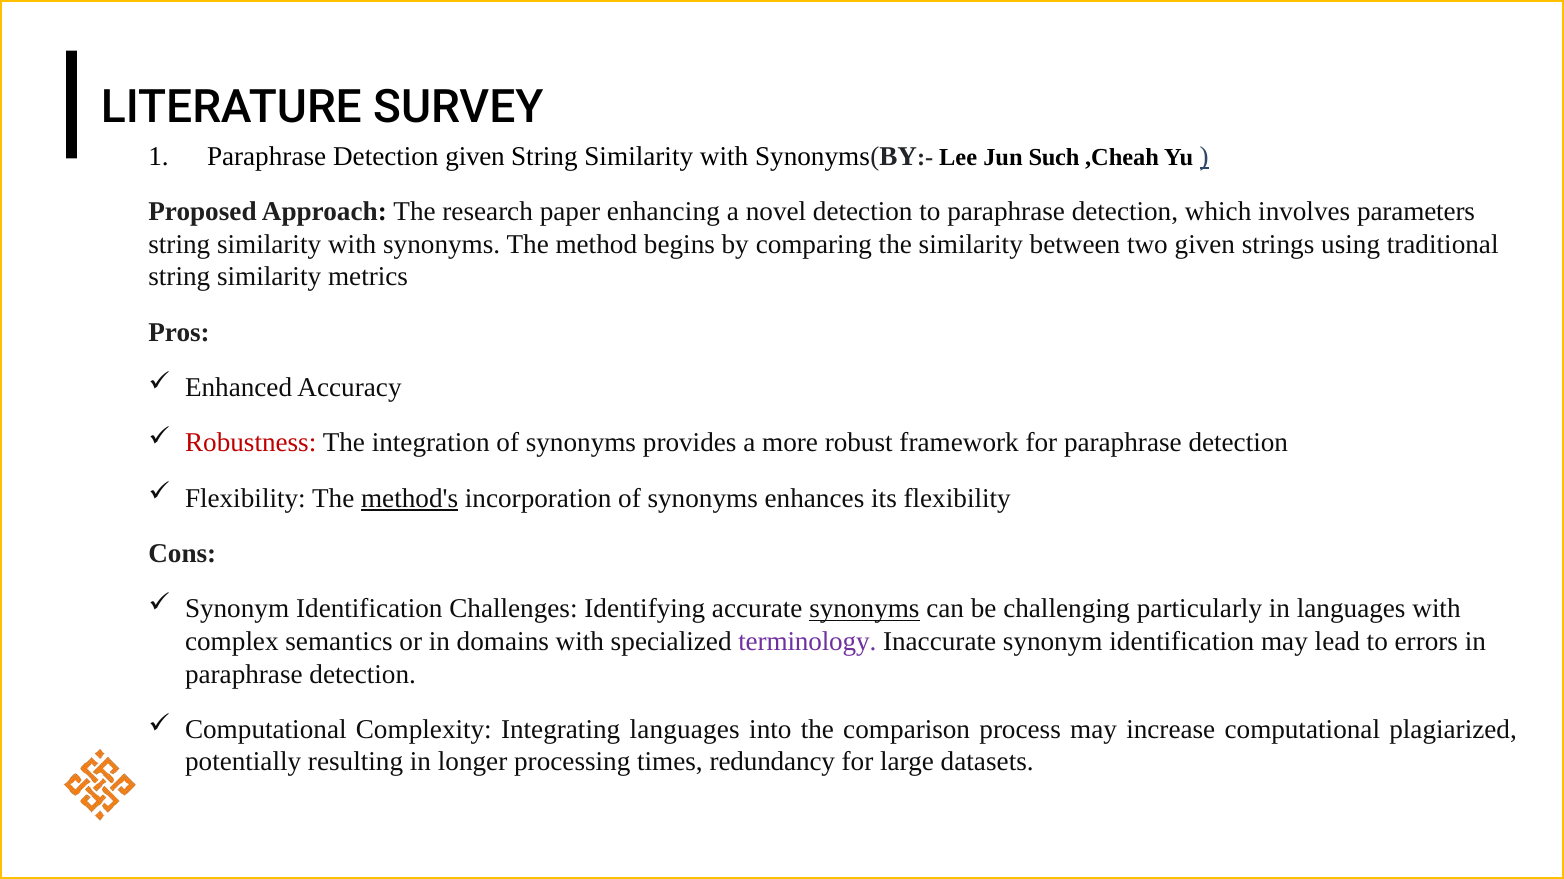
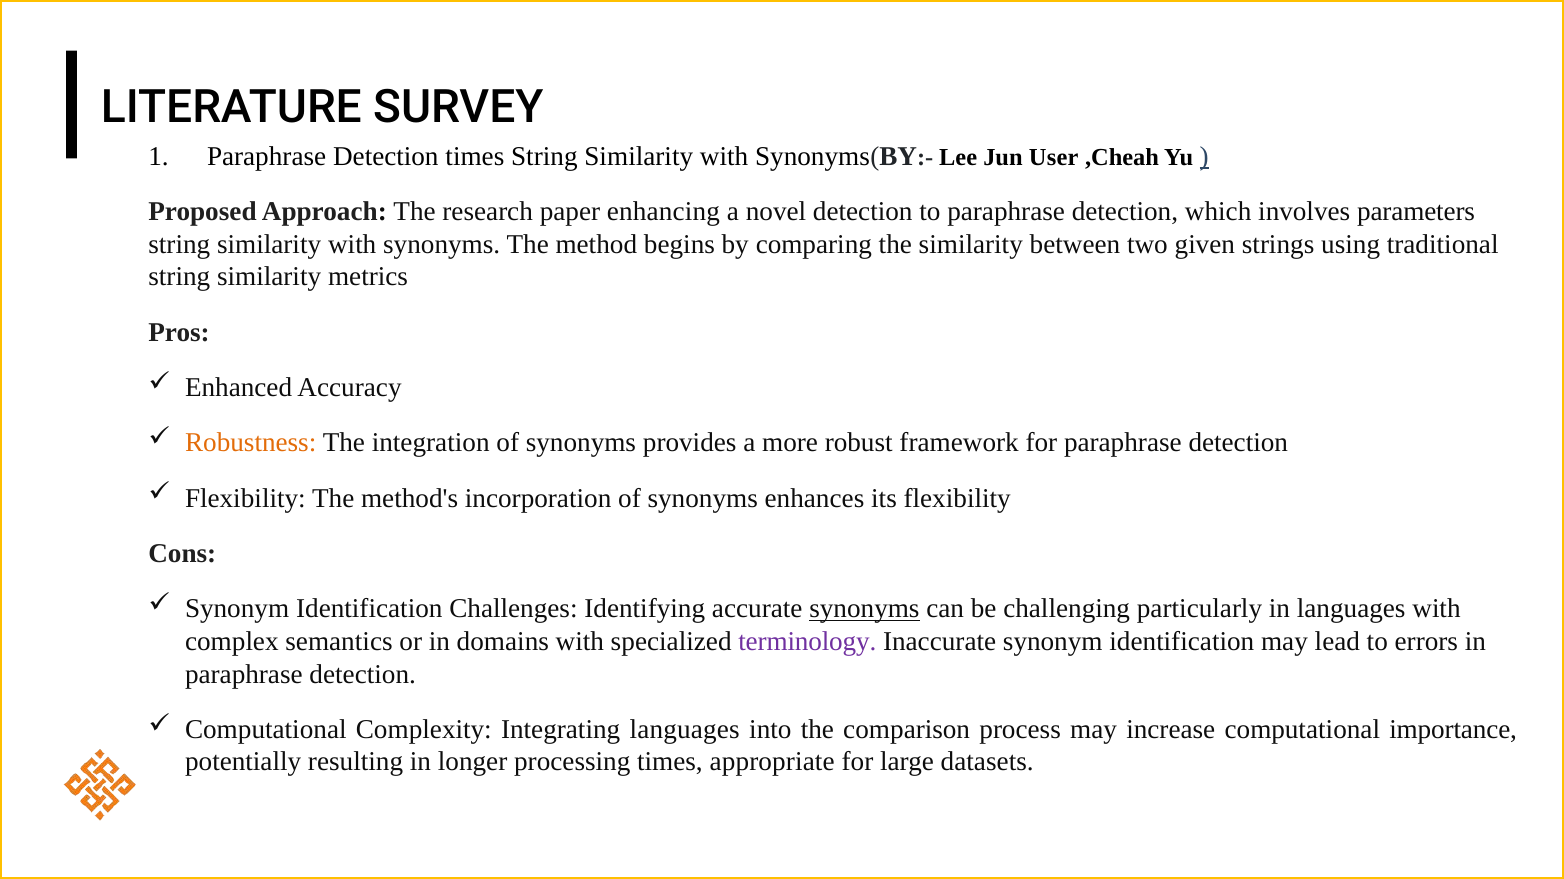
Detection given: given -> times
Such: Such -> User
Robustness colour: red -> orange
method's underline: present -> none
plagiarized: plagiarized -> importance
redundancy: redundancy -> appropriate
